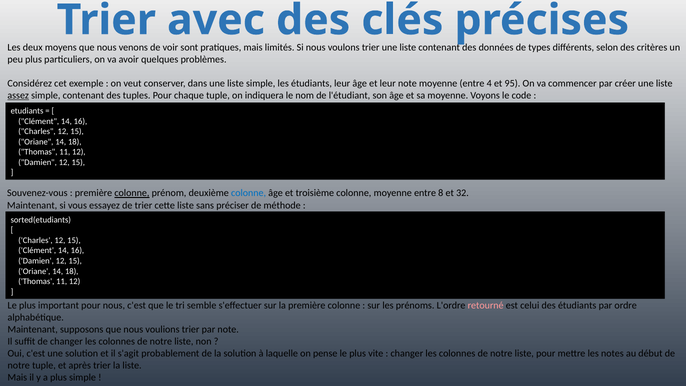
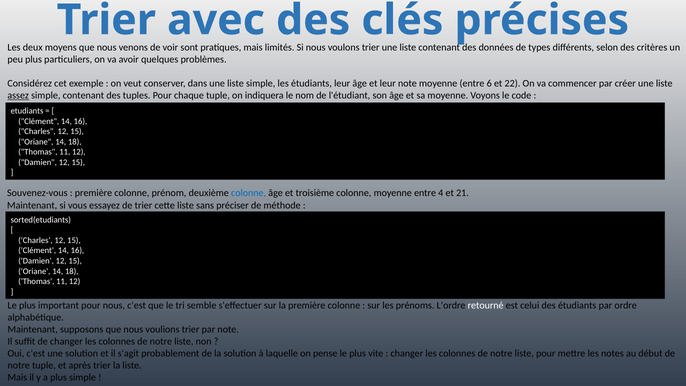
4: 4 -> 6
95: 95 -> 22
colonne at (132, 193) underline: present -> none
8: 8 -> 4
32: 32 -> 21
retourné colour: pink -> white
